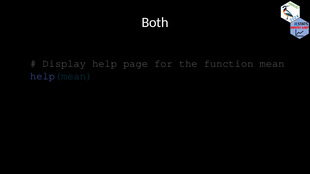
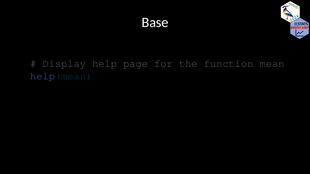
Both: Both -> Base
